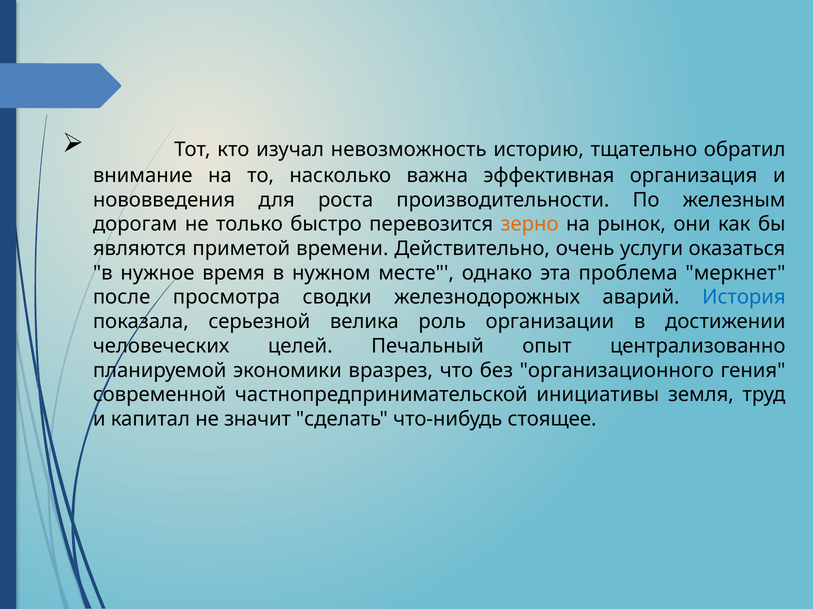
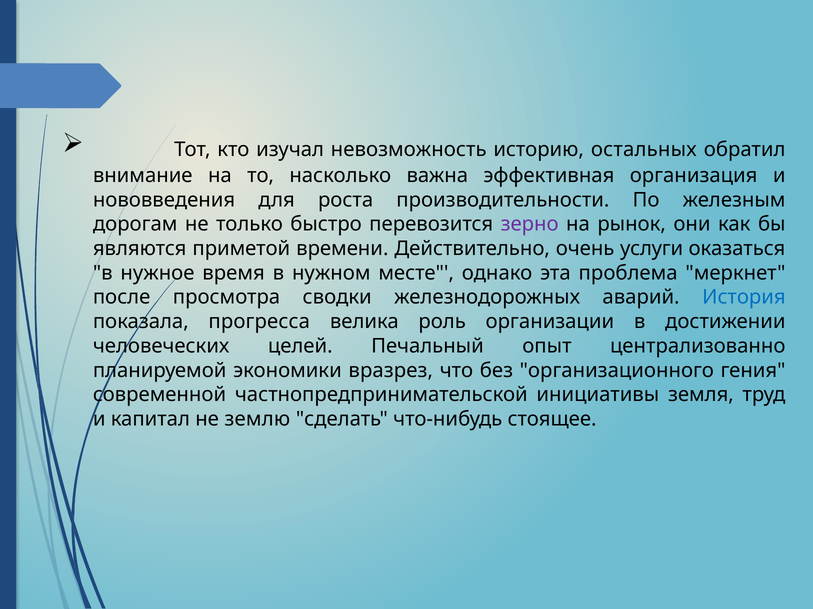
тщательно: тщательно -> остальных
зерно colour: orange -> purple
серьезной: серьезной -> прогресса
значит: значит -> землю
